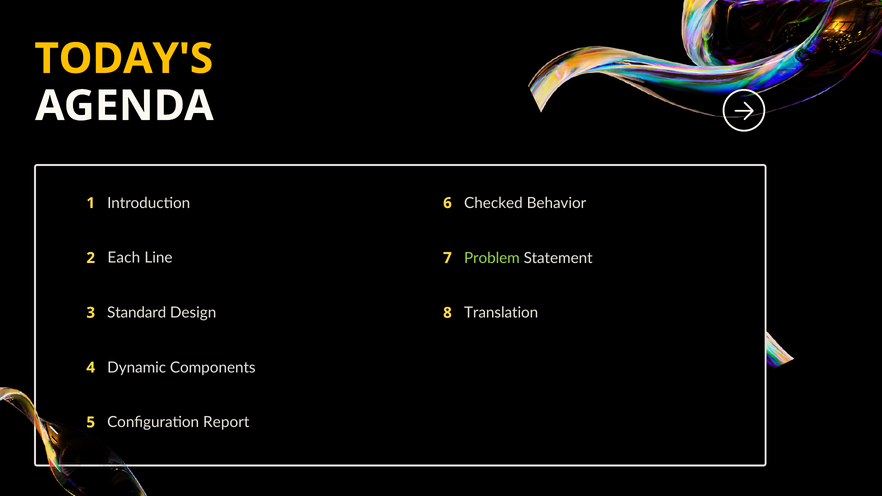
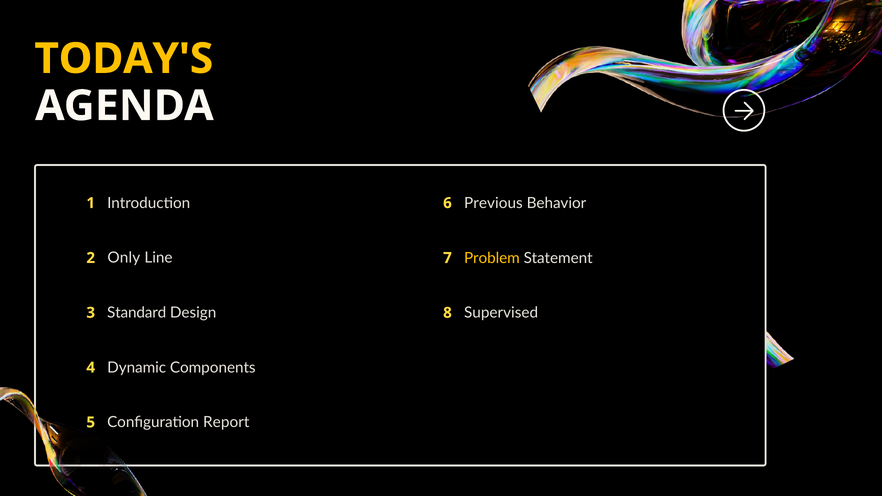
Checked: Checked -> Previous
Each: Each -> Only
Problem colour: light green -> yellow
Translation: Translation -> Supervised
